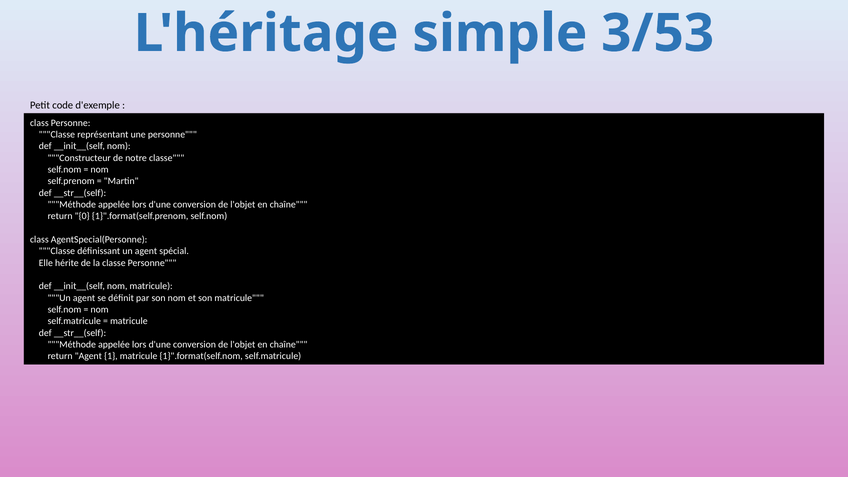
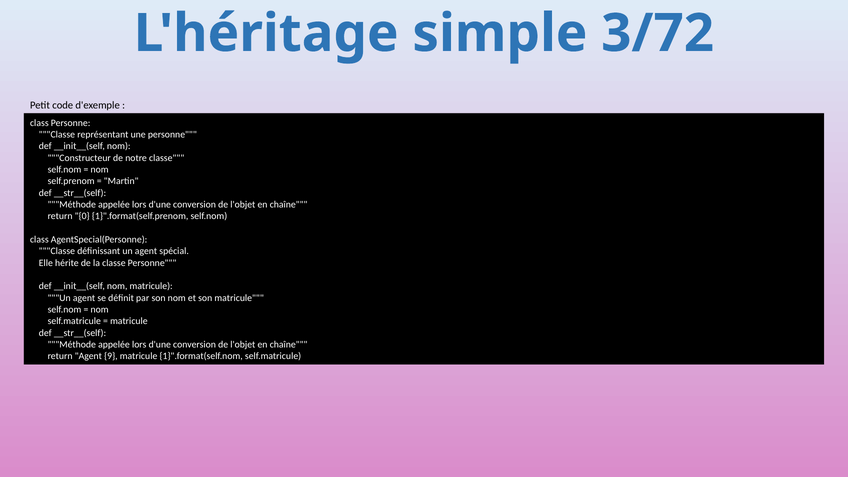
3/53: 3/53 -> 3/72
1: 1 -> 9
